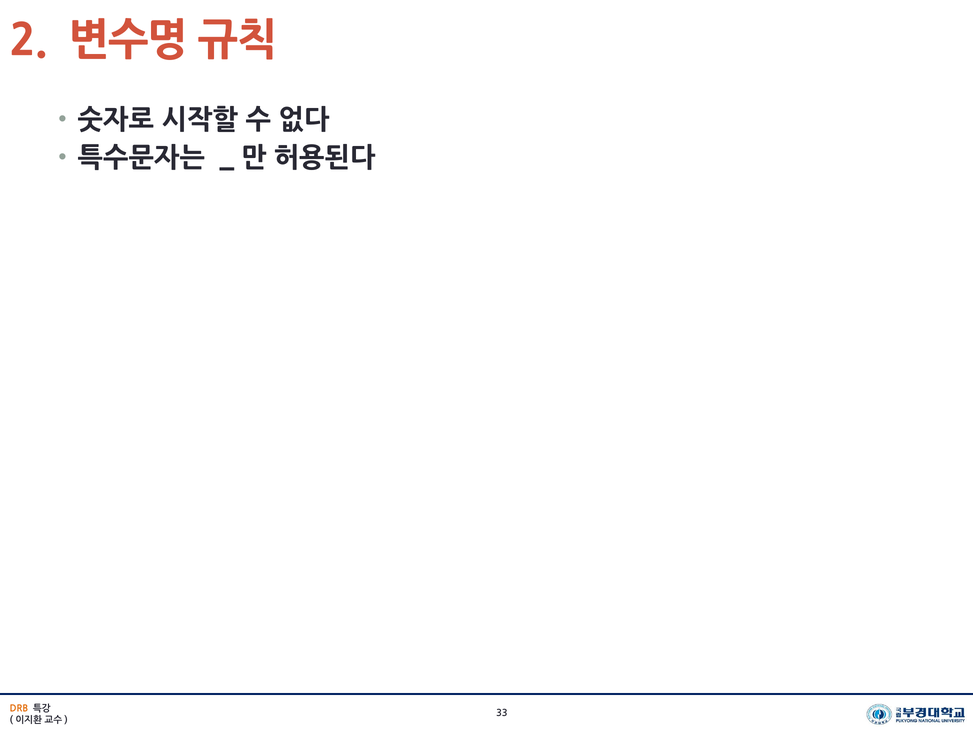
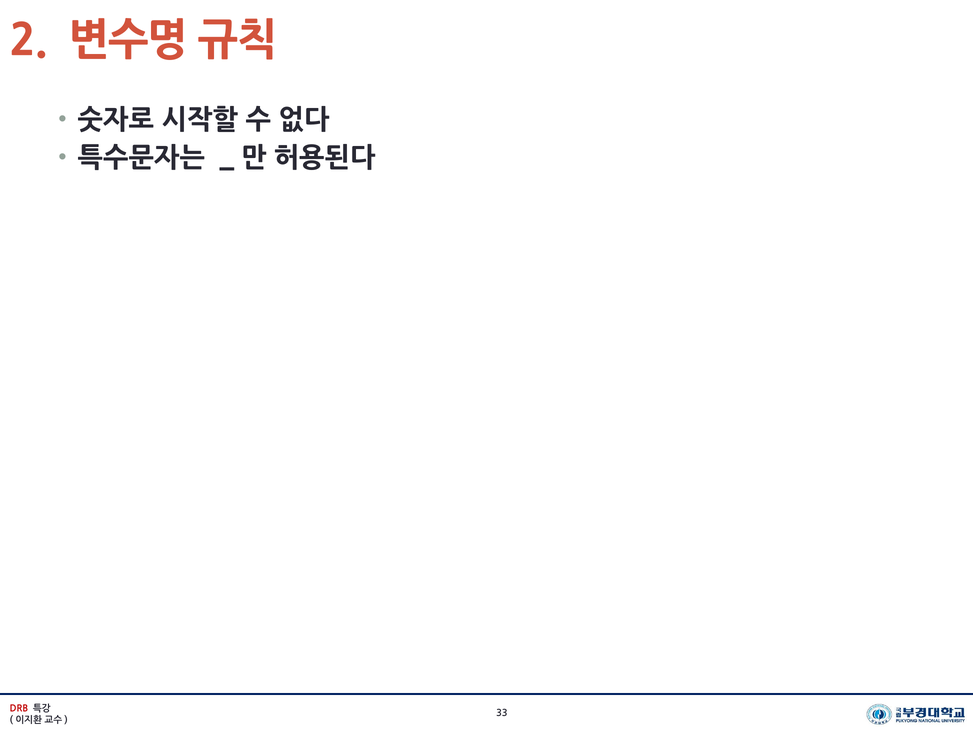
DRB colour: orange -> red
